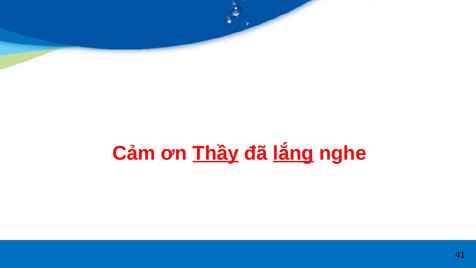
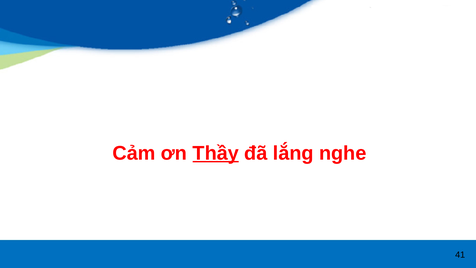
lắng underline: present -> none
